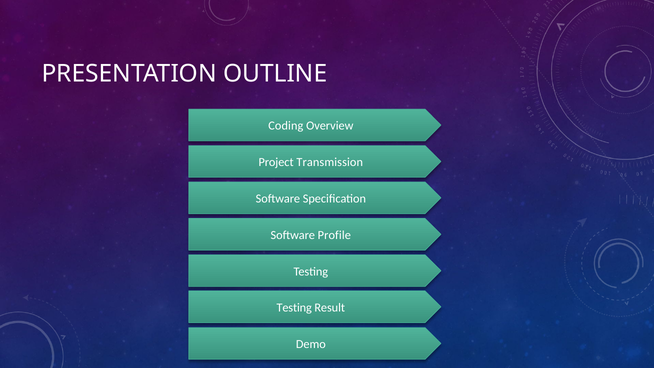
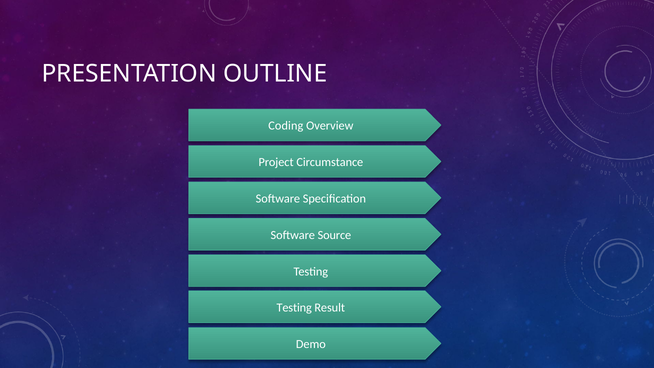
Transmission: Transmission -> Circumstance
Profile: Profile -> Source
